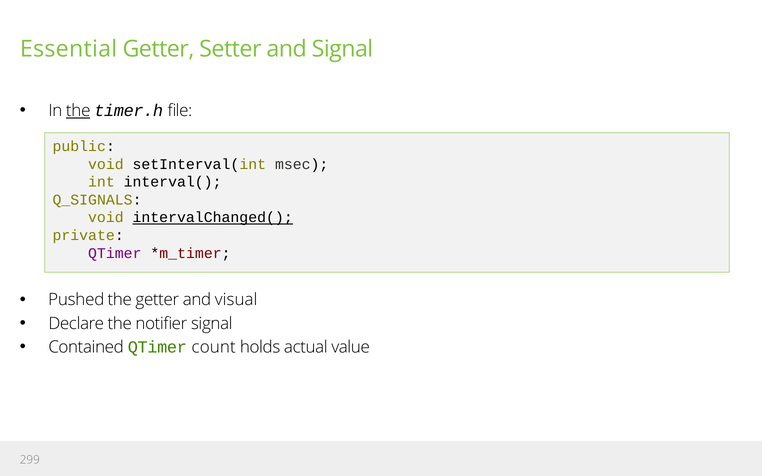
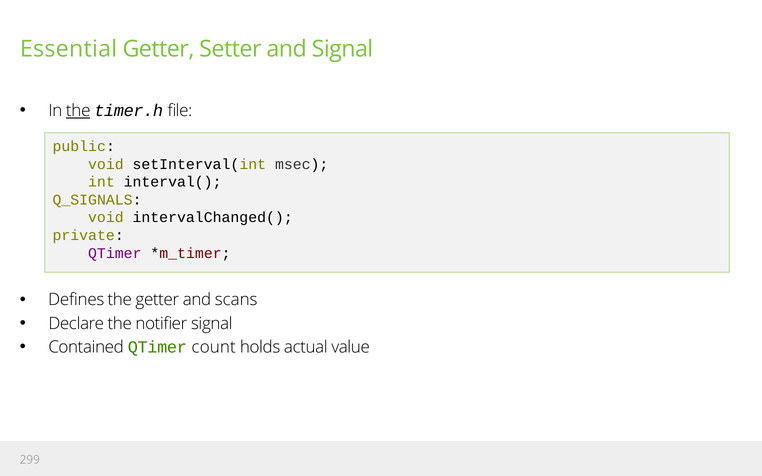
intervalChanged( underline: present -> none
Pushed: Pushed -> Defines
visual: visual -> scans
